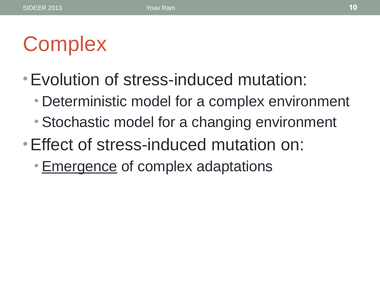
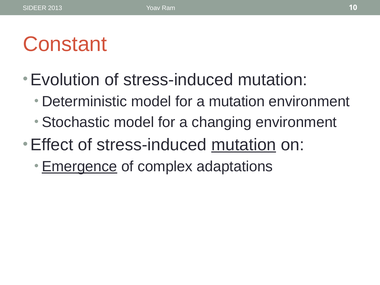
Complex at (65, 44): Complex -> Constant
a complex: complex -> mutation
mutation at (244, 145) underline: none -> present
